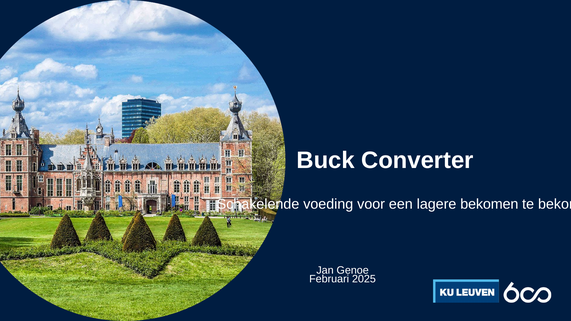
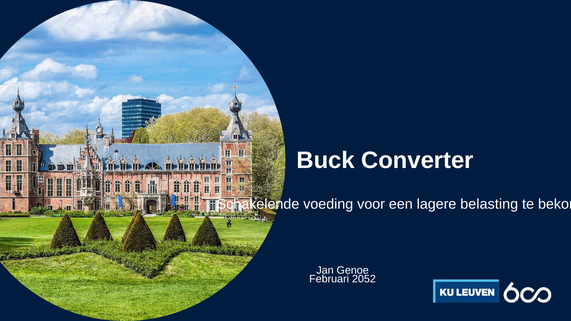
lagere bekomen: bekomen -> belasting
2025: 2025 -> 2052
